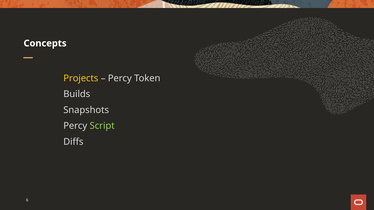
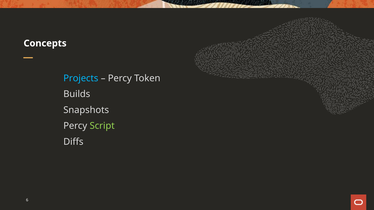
Projects colour: yellow -> light blue
